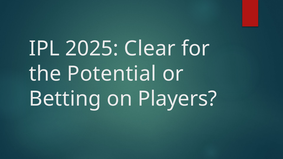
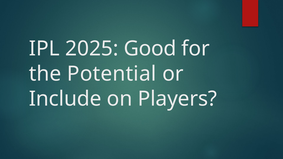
Clear: Clear -> Good
Betting: Betting -> Include
